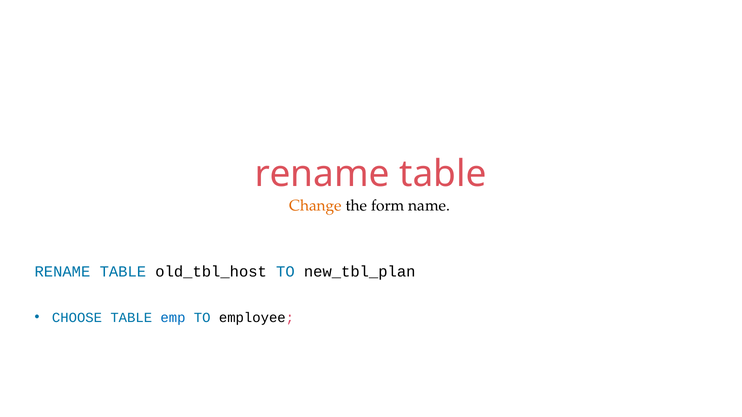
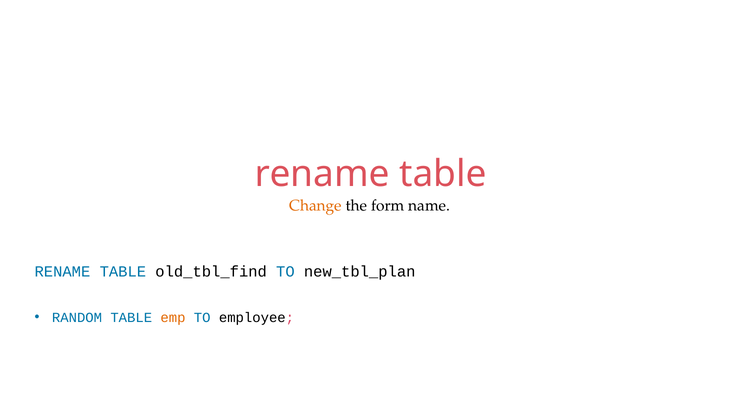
old_tbl_host: old_tbl_host -> old_tbl_find
CHOOSE: CHOOSE -> RANDOM
emp colour: blue -> orange
